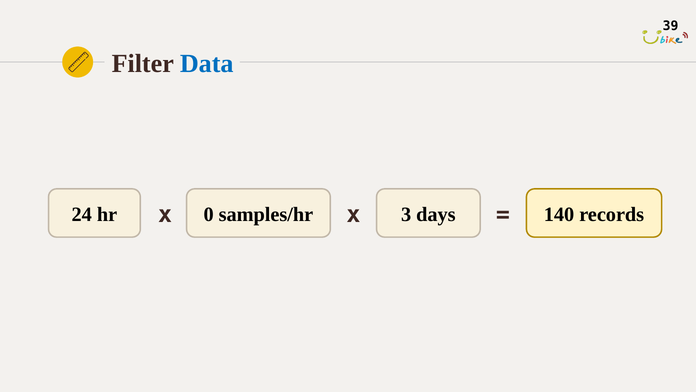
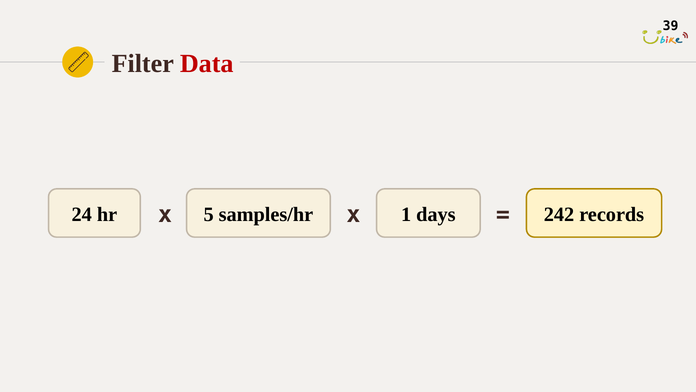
Data colour: blue -> red
0: 0 -> 5
3: 3 -> 1
140: 140 -> 242
